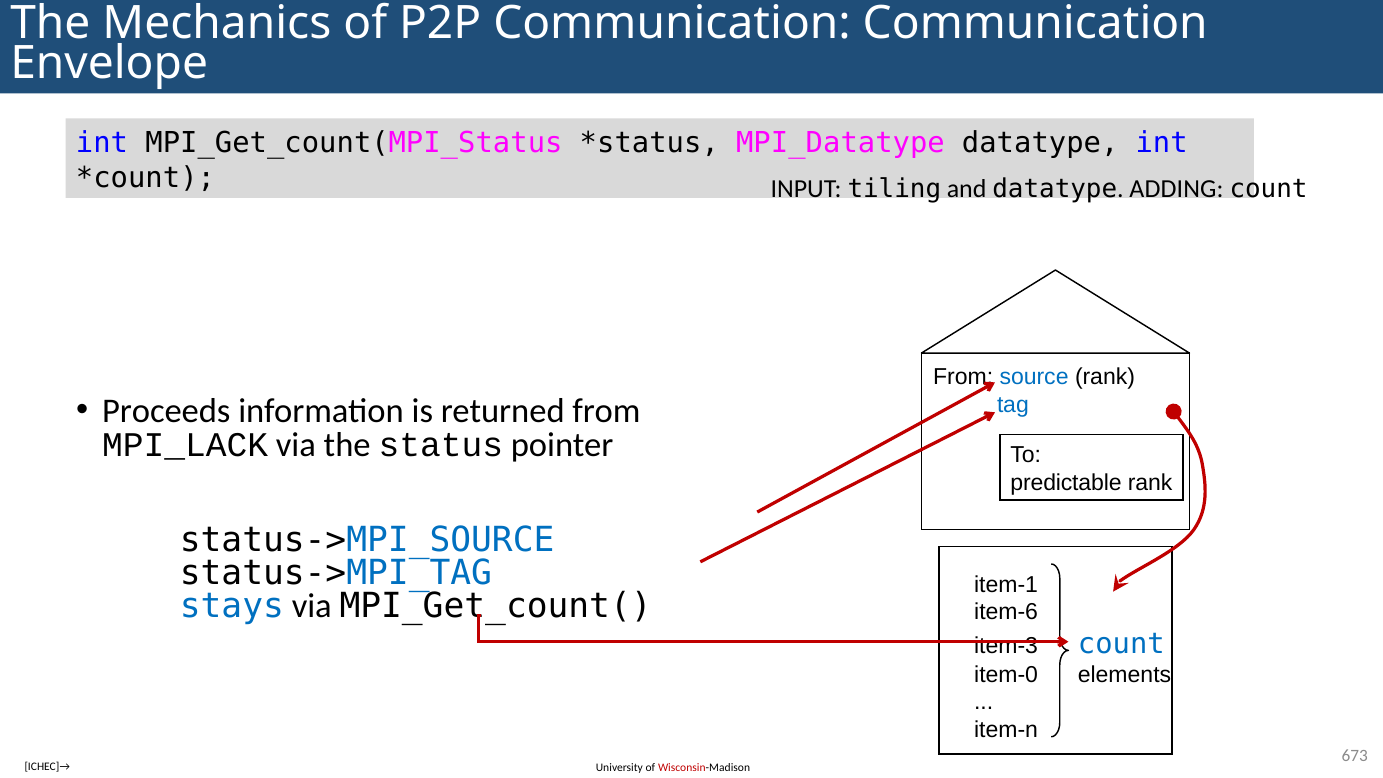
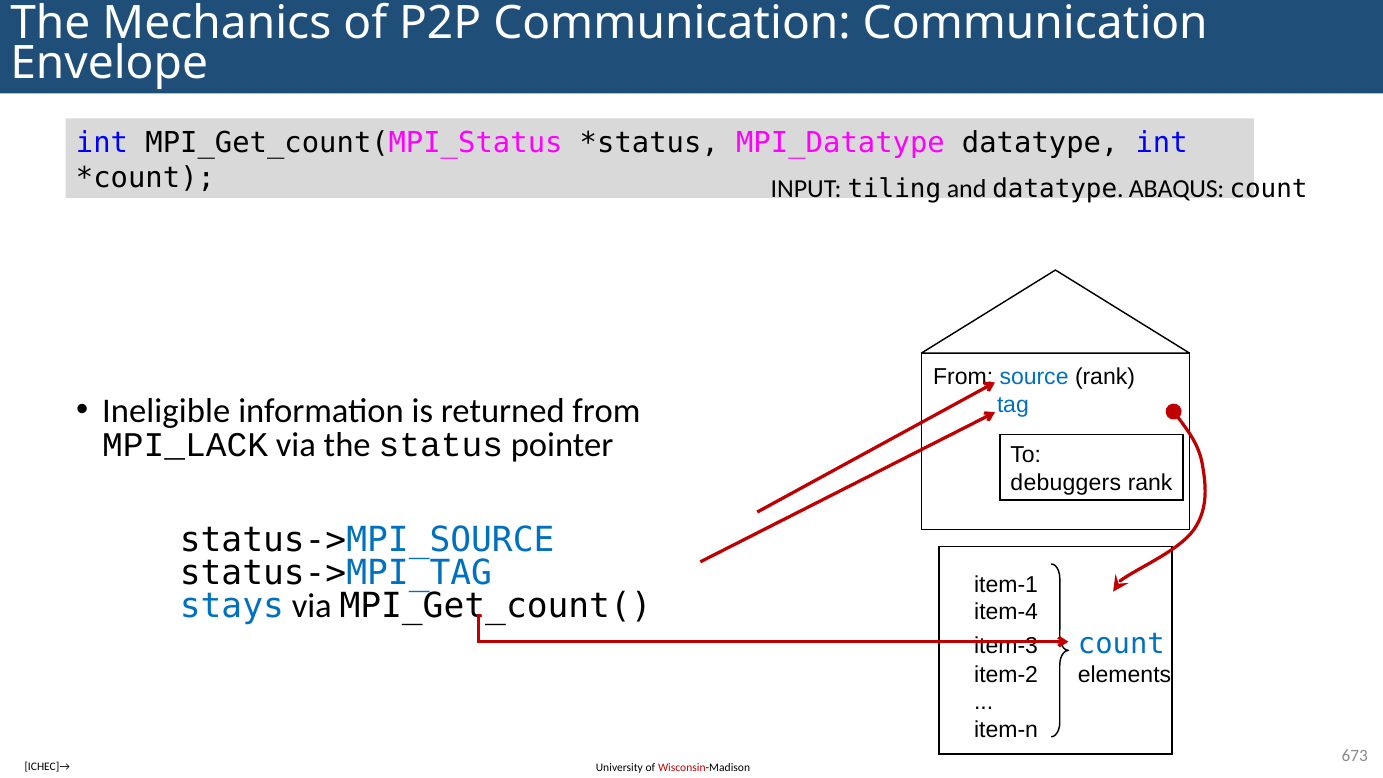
ADDING: ADDING -> ABAQUS
Proceeds: Proceeds -> Ineligible
predictable: predictable -> debuggers
item-6: item-6 -> item-4
item-0: item-0 -> item-2
